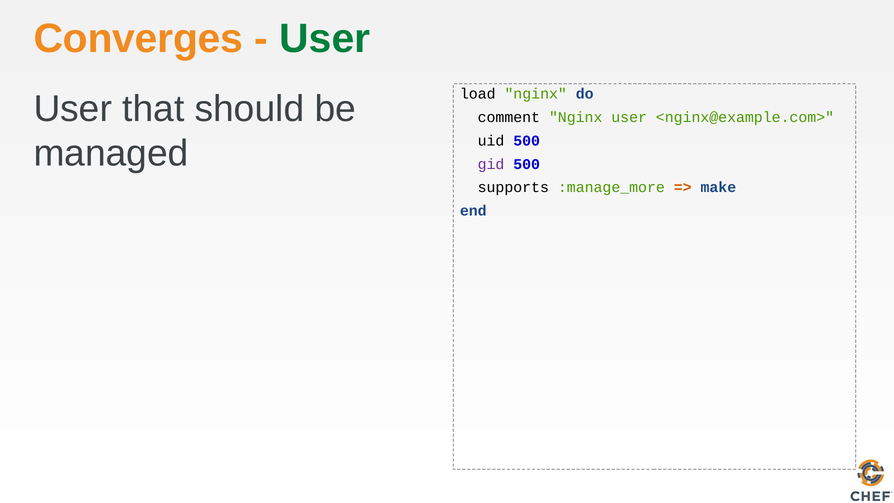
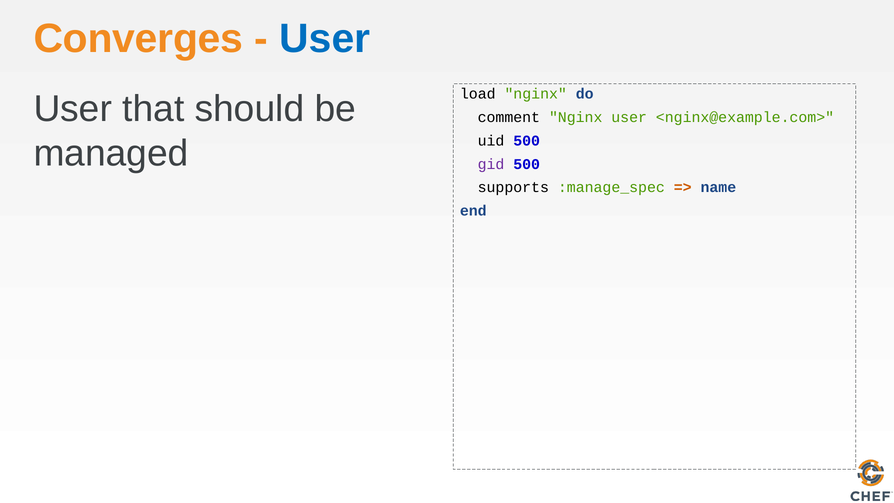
User at (325, 39) colour: green -> blue
:manage_more: :manage_more -> :manage_spec
make: make -> name
